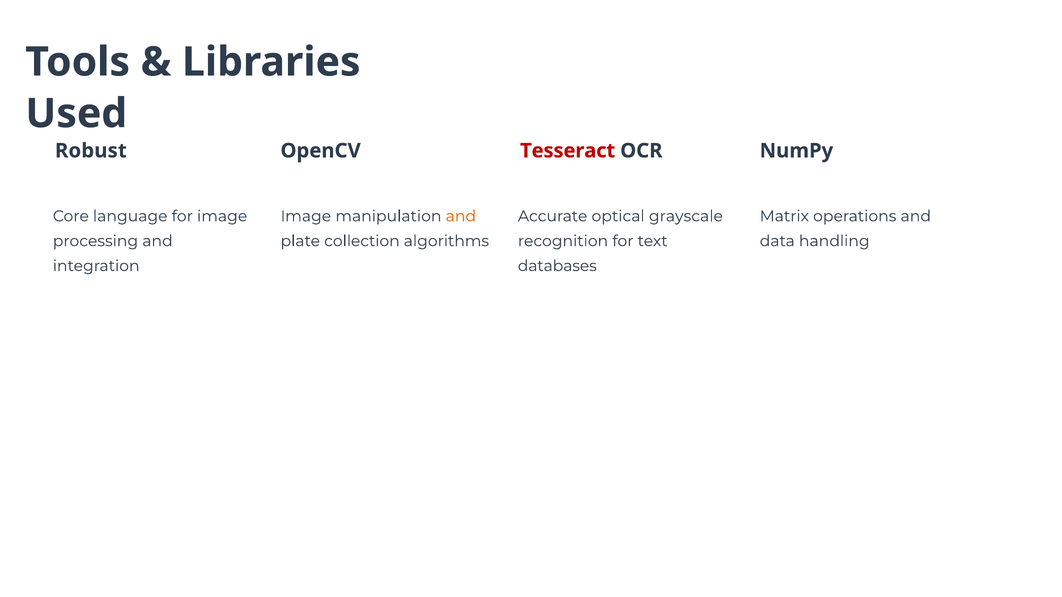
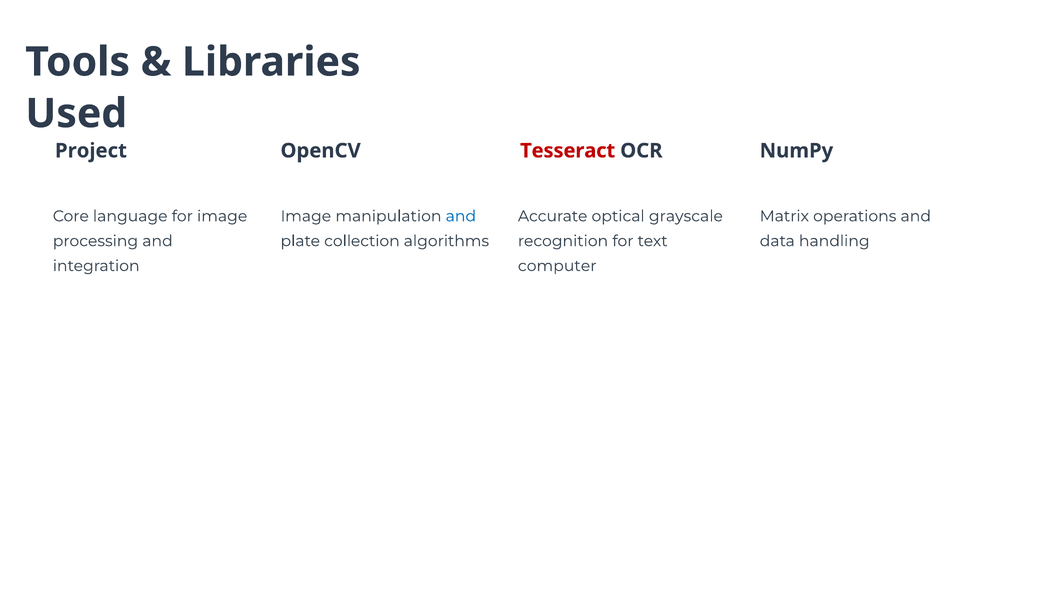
Robust: Robust -> Project
and at (461, 216) colour: orange -> blue
databases: databases -> computer
